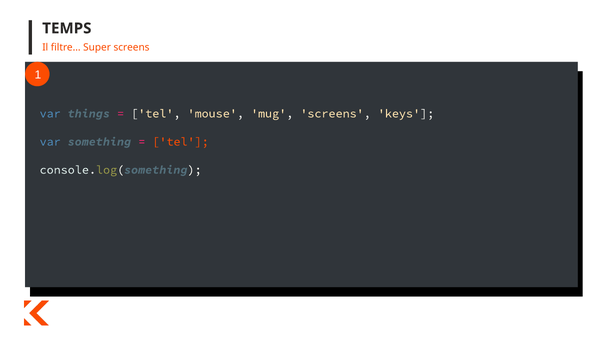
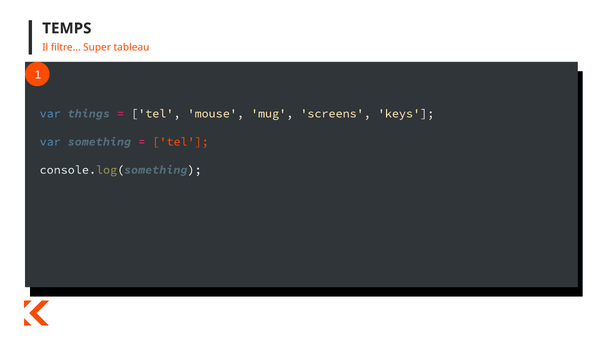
Super screens: screens -> tableau
